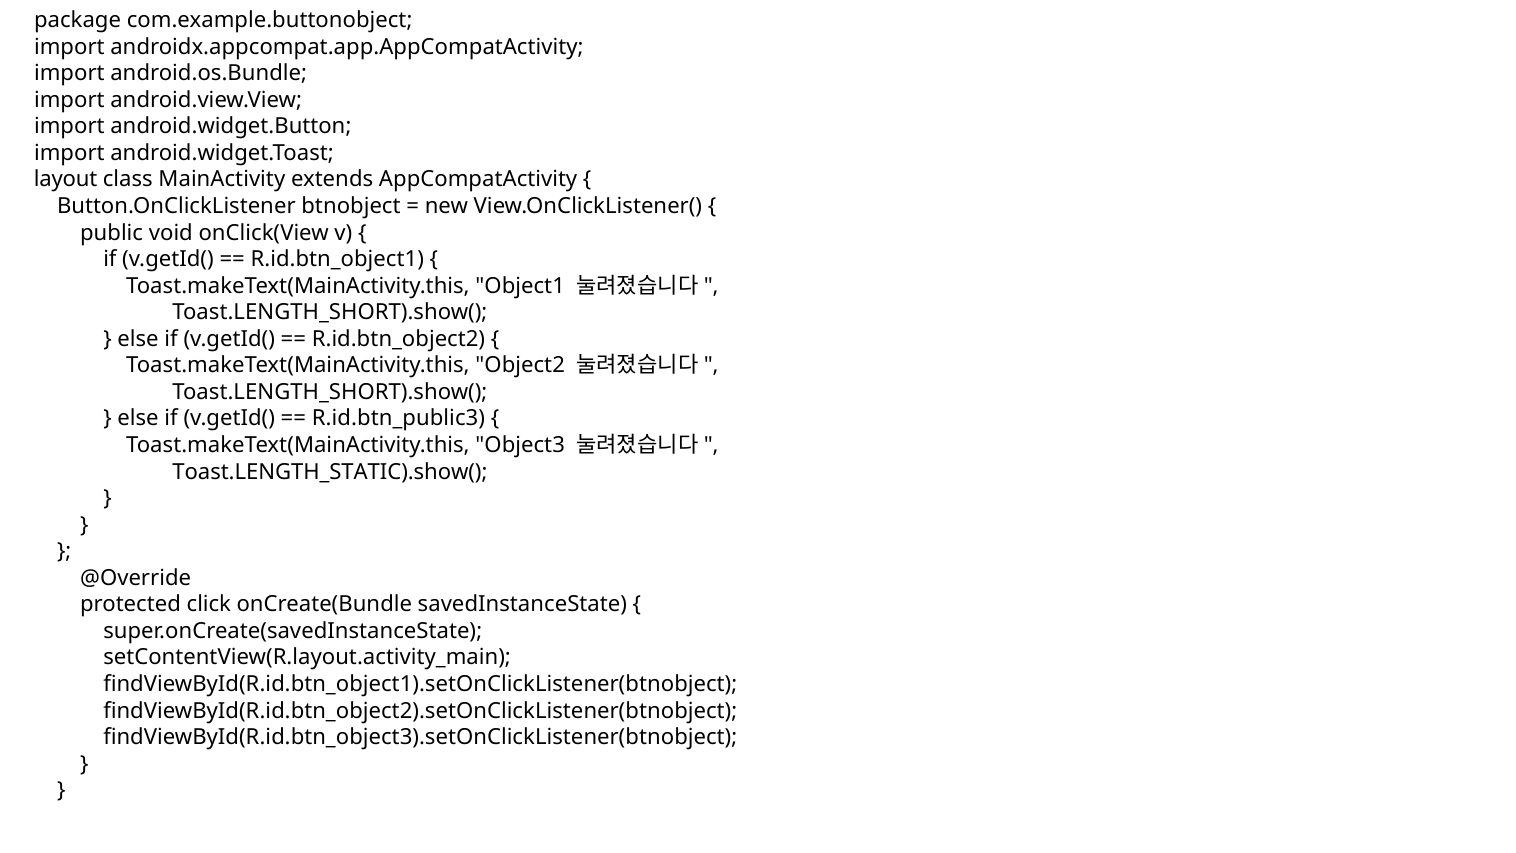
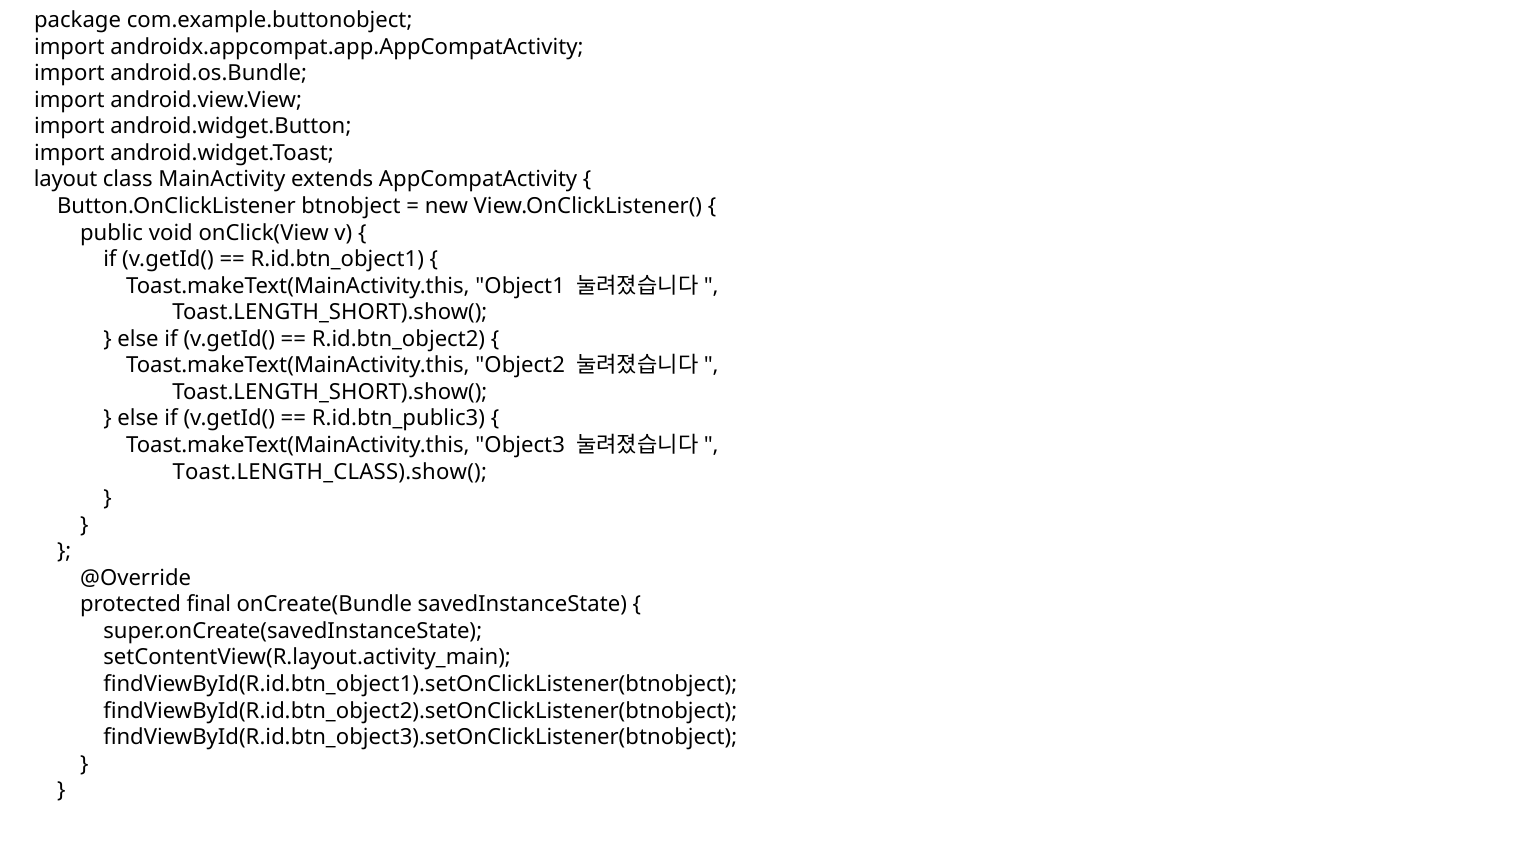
Toast.LENGTH_STATIC).show(: Toast.LENGTH_STATIC).show( -> Toast.LENGTH_CLASS).show(
click: click -> final
